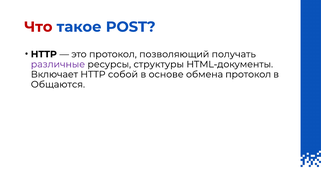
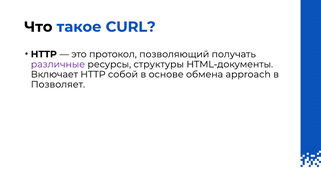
Что colour: red -> black
POST: POST -> CURL
обмена протокол: протокол -> approach
Общаются: Общаются -> Позволяет
